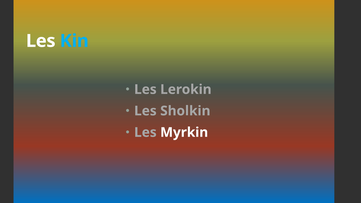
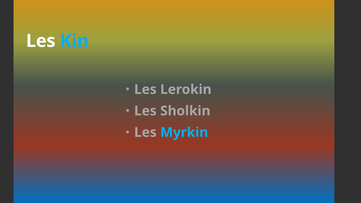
Myrkin colour: white -> light blue
